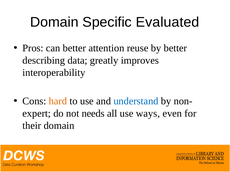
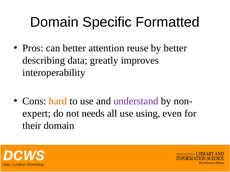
Evaluated: Evaluated -> Formatted
understand colour: blue -> purple
ways: ways -> using
